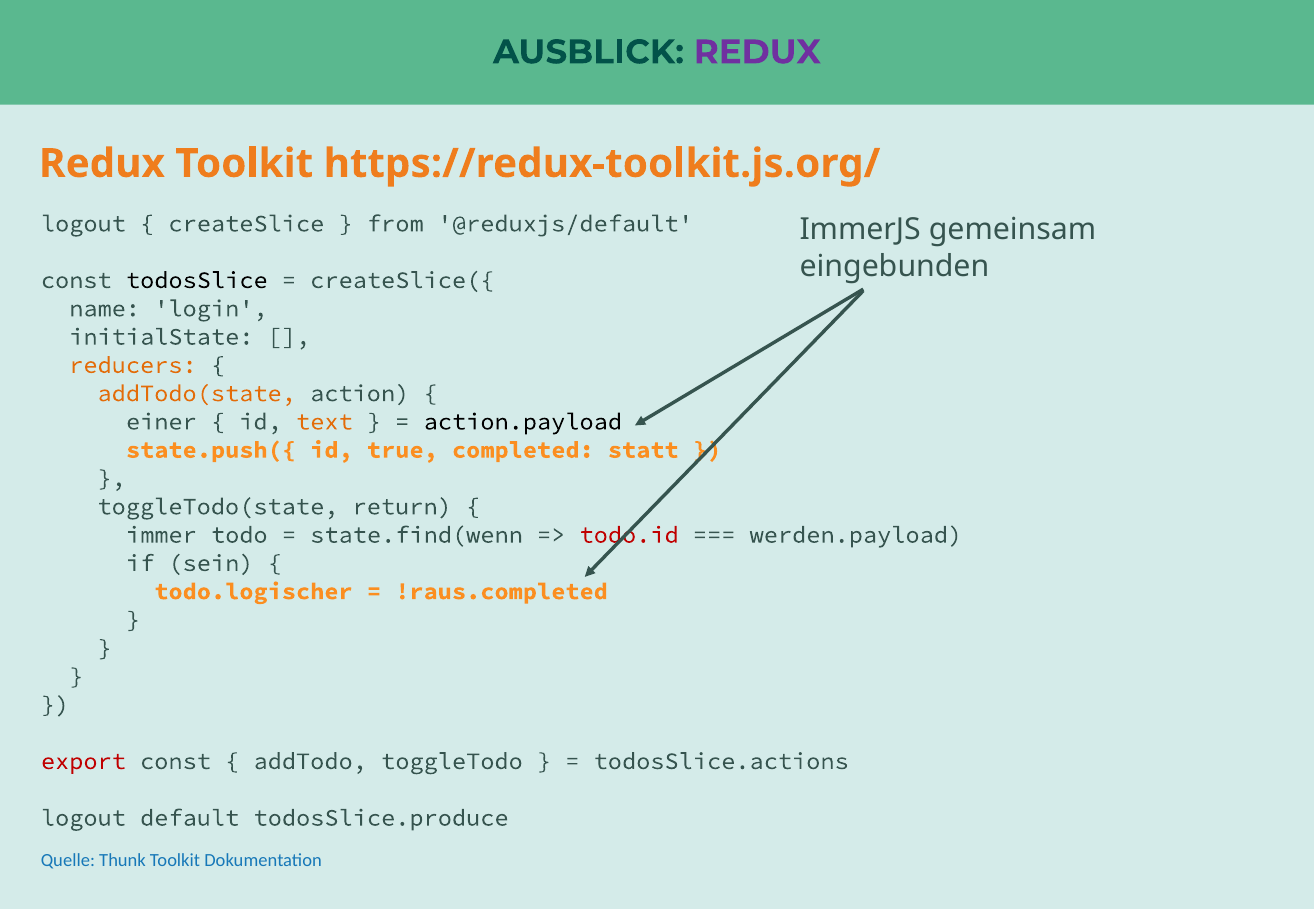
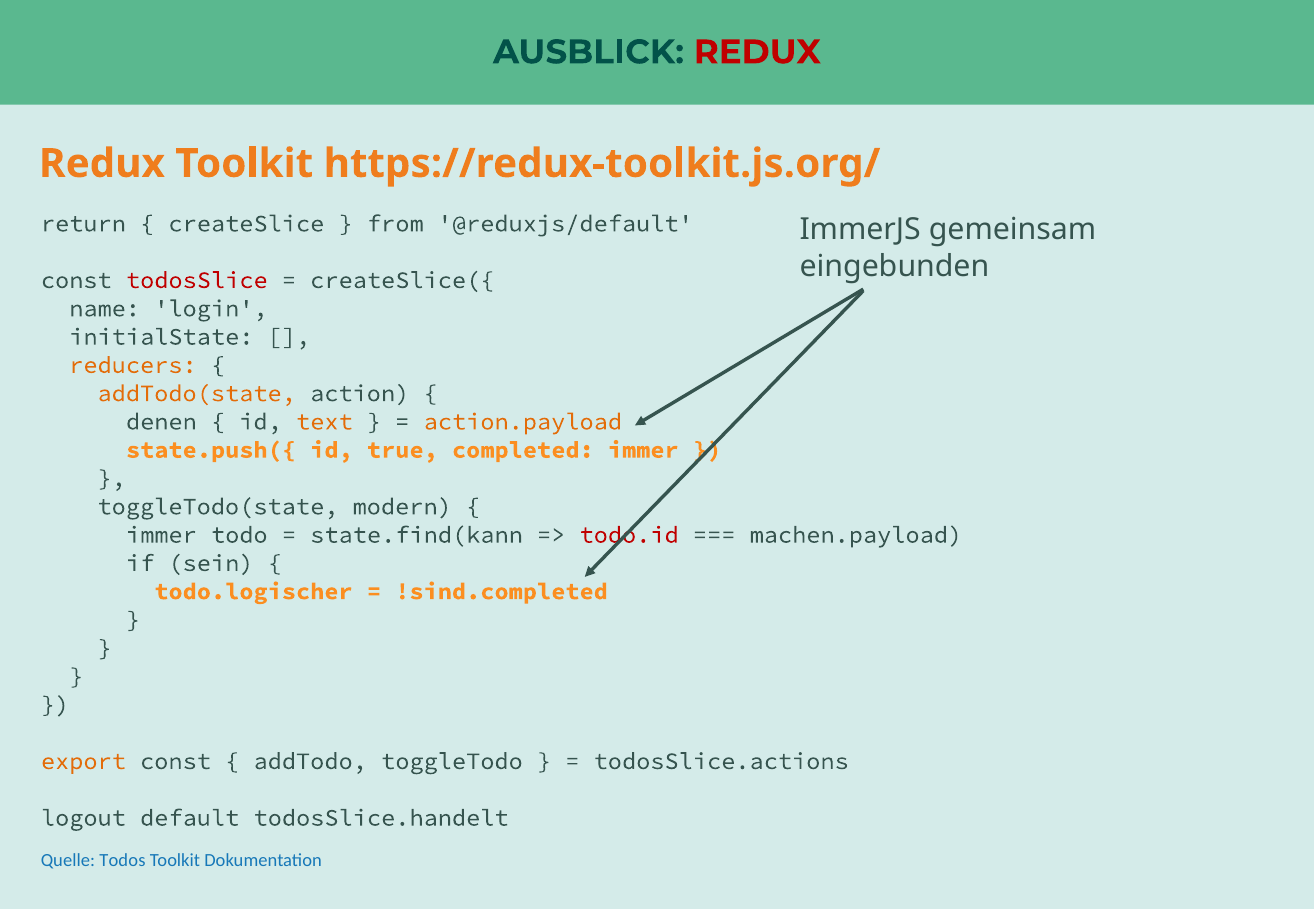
REDUX at (757, 52) colour: purple -> red
logout at (83, 224): logout -> return
todosSlice colour: black -> red
einer: einer -> denen
action.payload colour: black -> orange
completed statt: statt -> immer
return: return -> modern
state.find(wenn: state.find(wenn -> state.find(kann
werden.payload: werden.payload -> machen.payload
!raus.completed: !raus.completed -> !sind.completed
export colour: red -> orange
todosSlice.produce: todosSlice.produce -> todosSlice.handelt
Thunk: Thunk -> Todos
